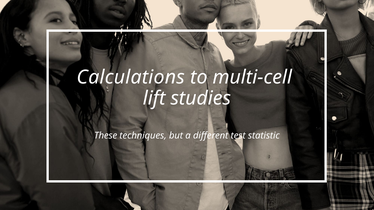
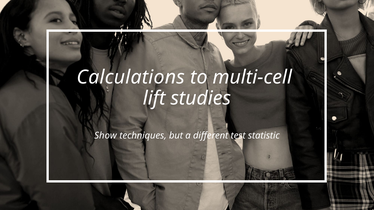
These: These -> Show
